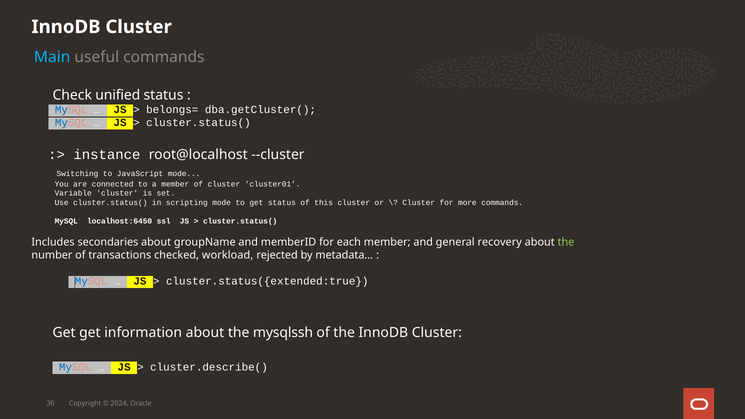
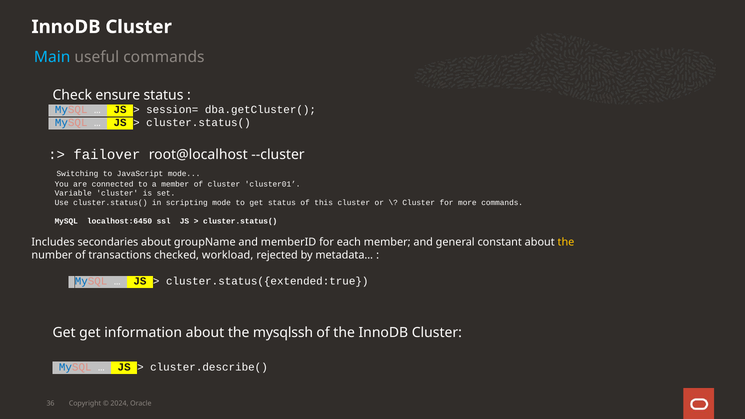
unified: unified -> ensure
belongs=: belongs= -> session=
instance: instance -> failover
recovery: recovery -> constant
the at (566, 242) colour: light green -> yellow
